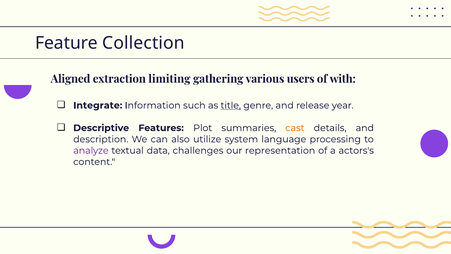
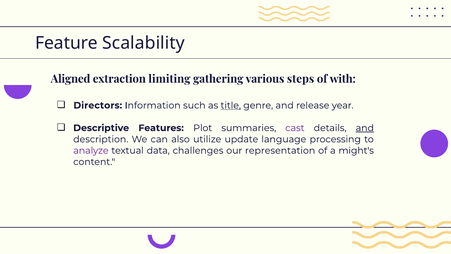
Collection: Collection -> Scalability
users: users -> steps
Integrate: Integrate -> Directors
cast colour: orange -> purple
and at (365, 128) underline: none -> present
system: system -> update
actors's: actors's -> might's
